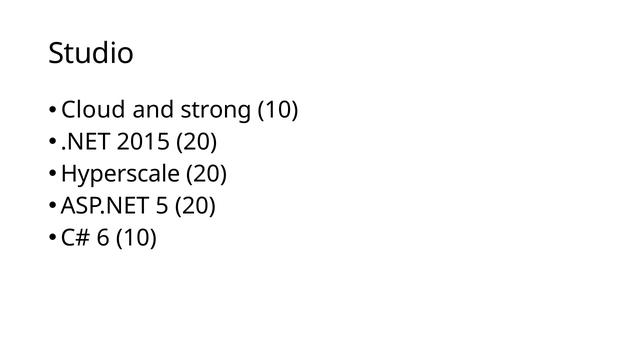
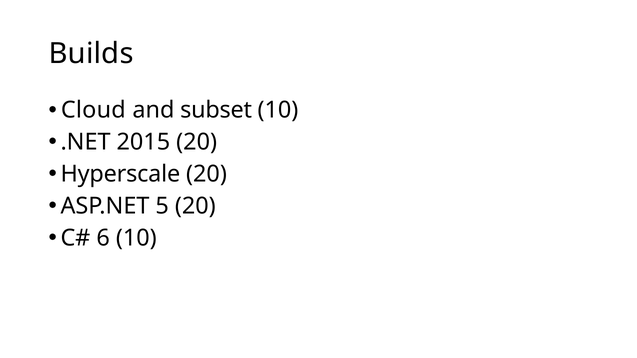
Studio: Studio -> Builds
strong: strong -> subset
